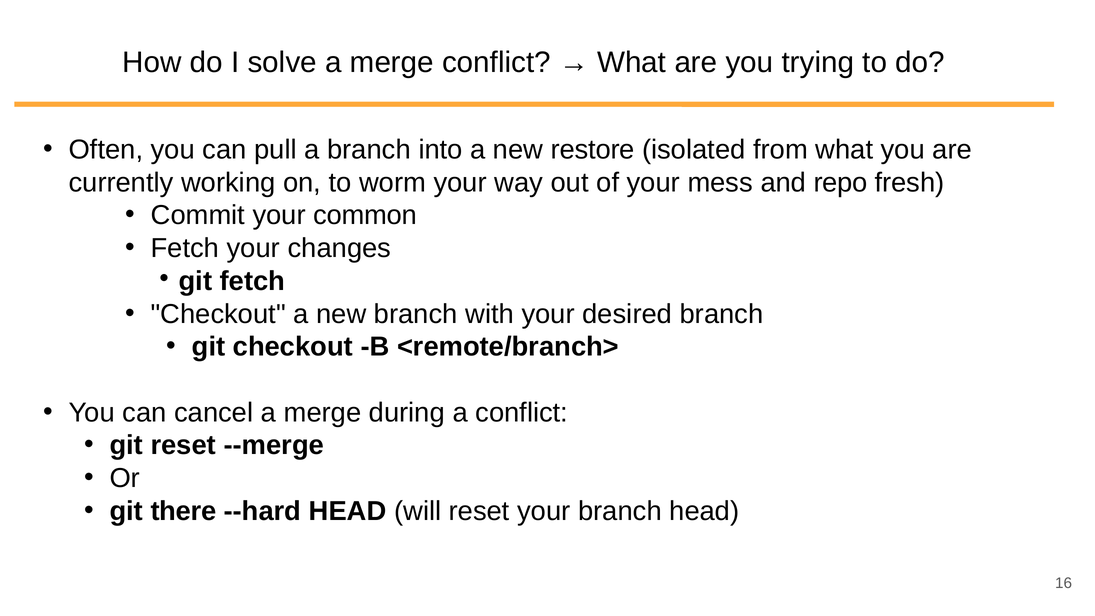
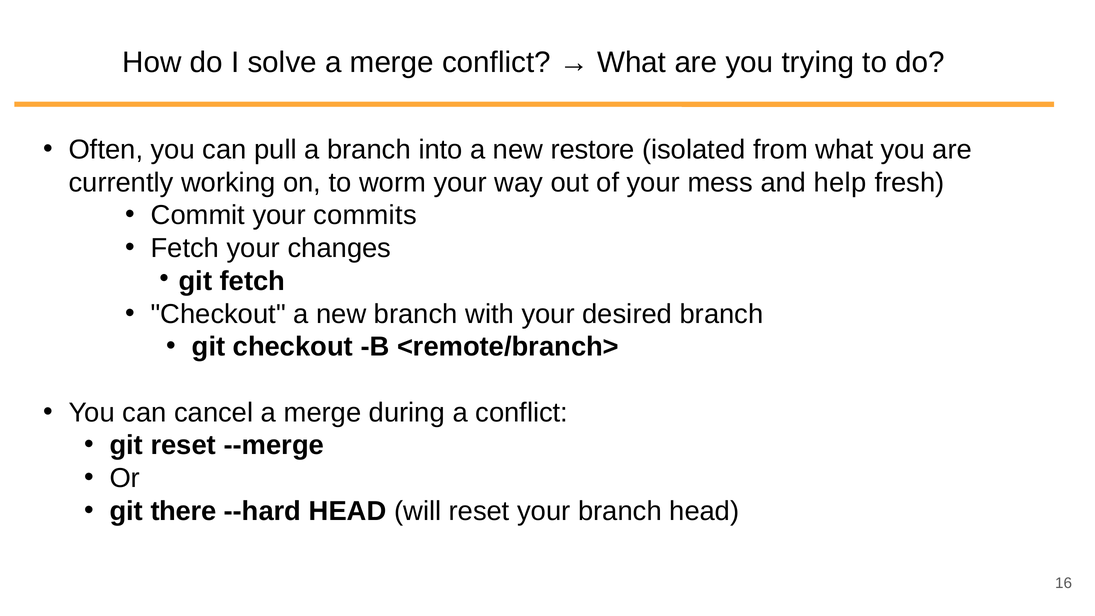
repo: repo -> help
common: common -> commits
